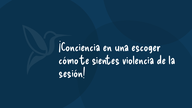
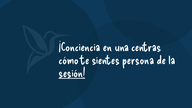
escoger: escoger -> centras
violencia: violencia -> persona
sesión underline: none -> present
